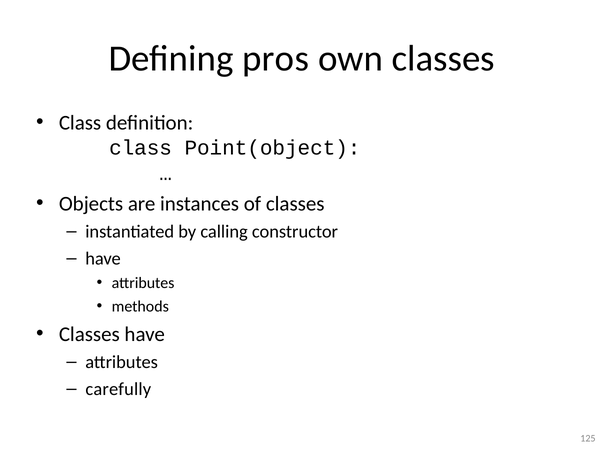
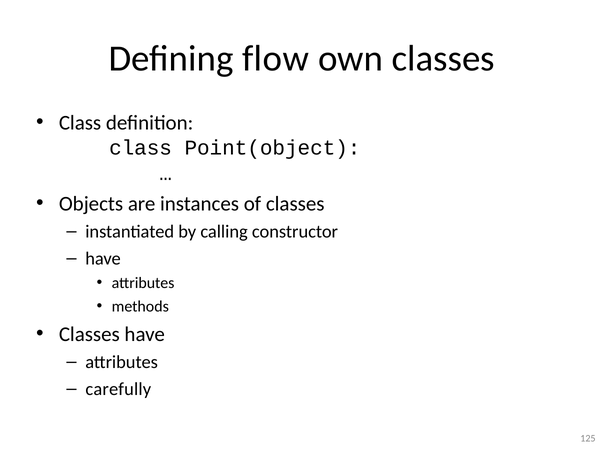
pros: pros -> flow
